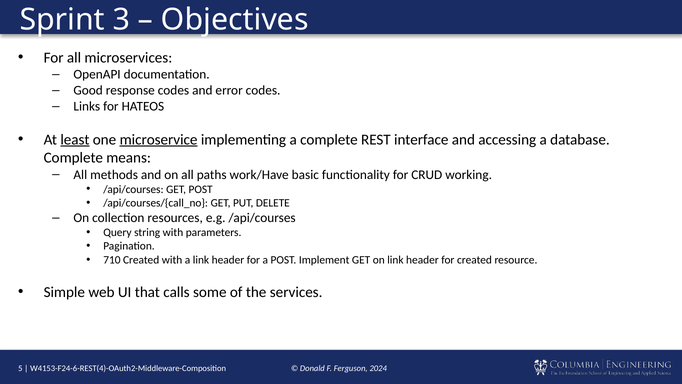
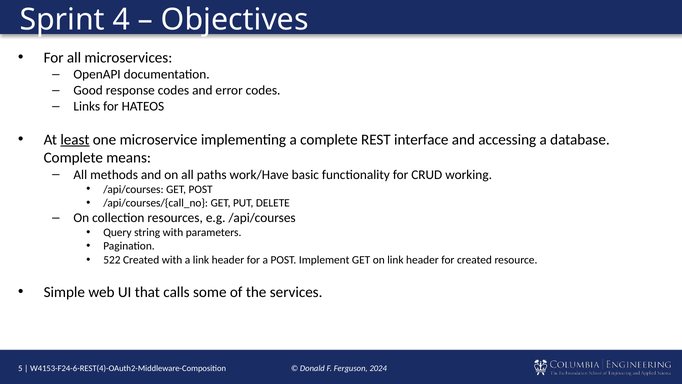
3: 3 -> 4
microservice underline: present -> none
710: 710 -> 522
